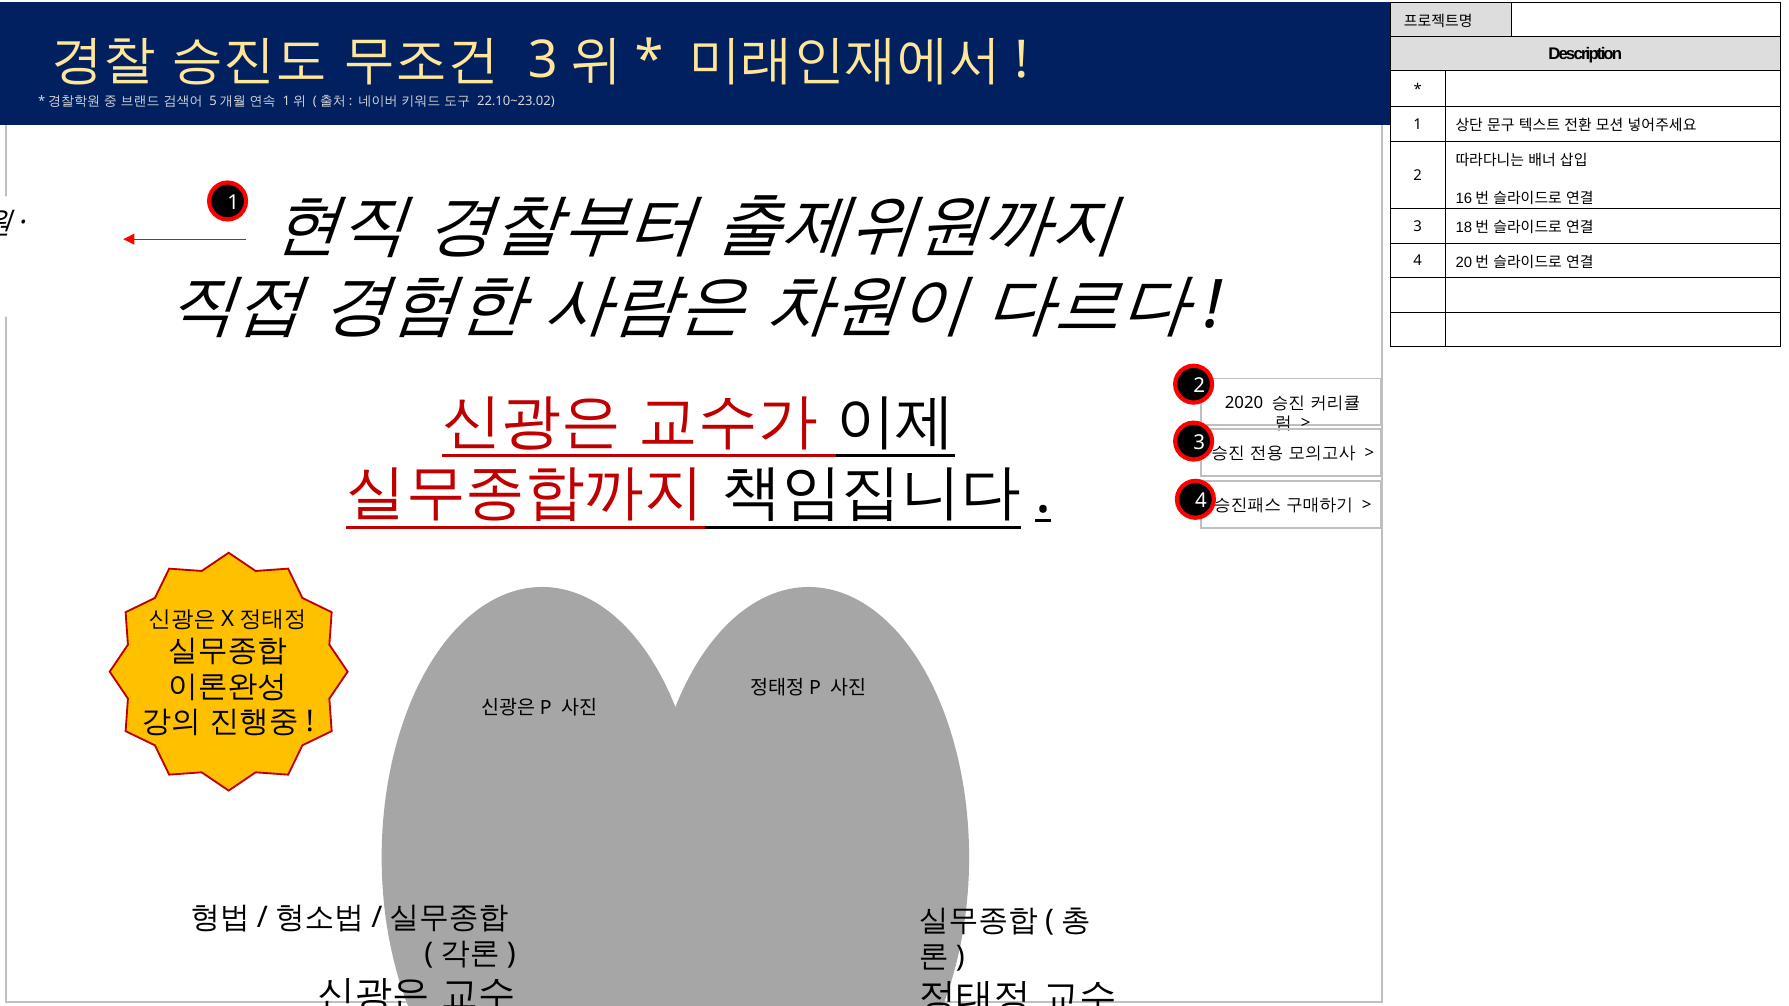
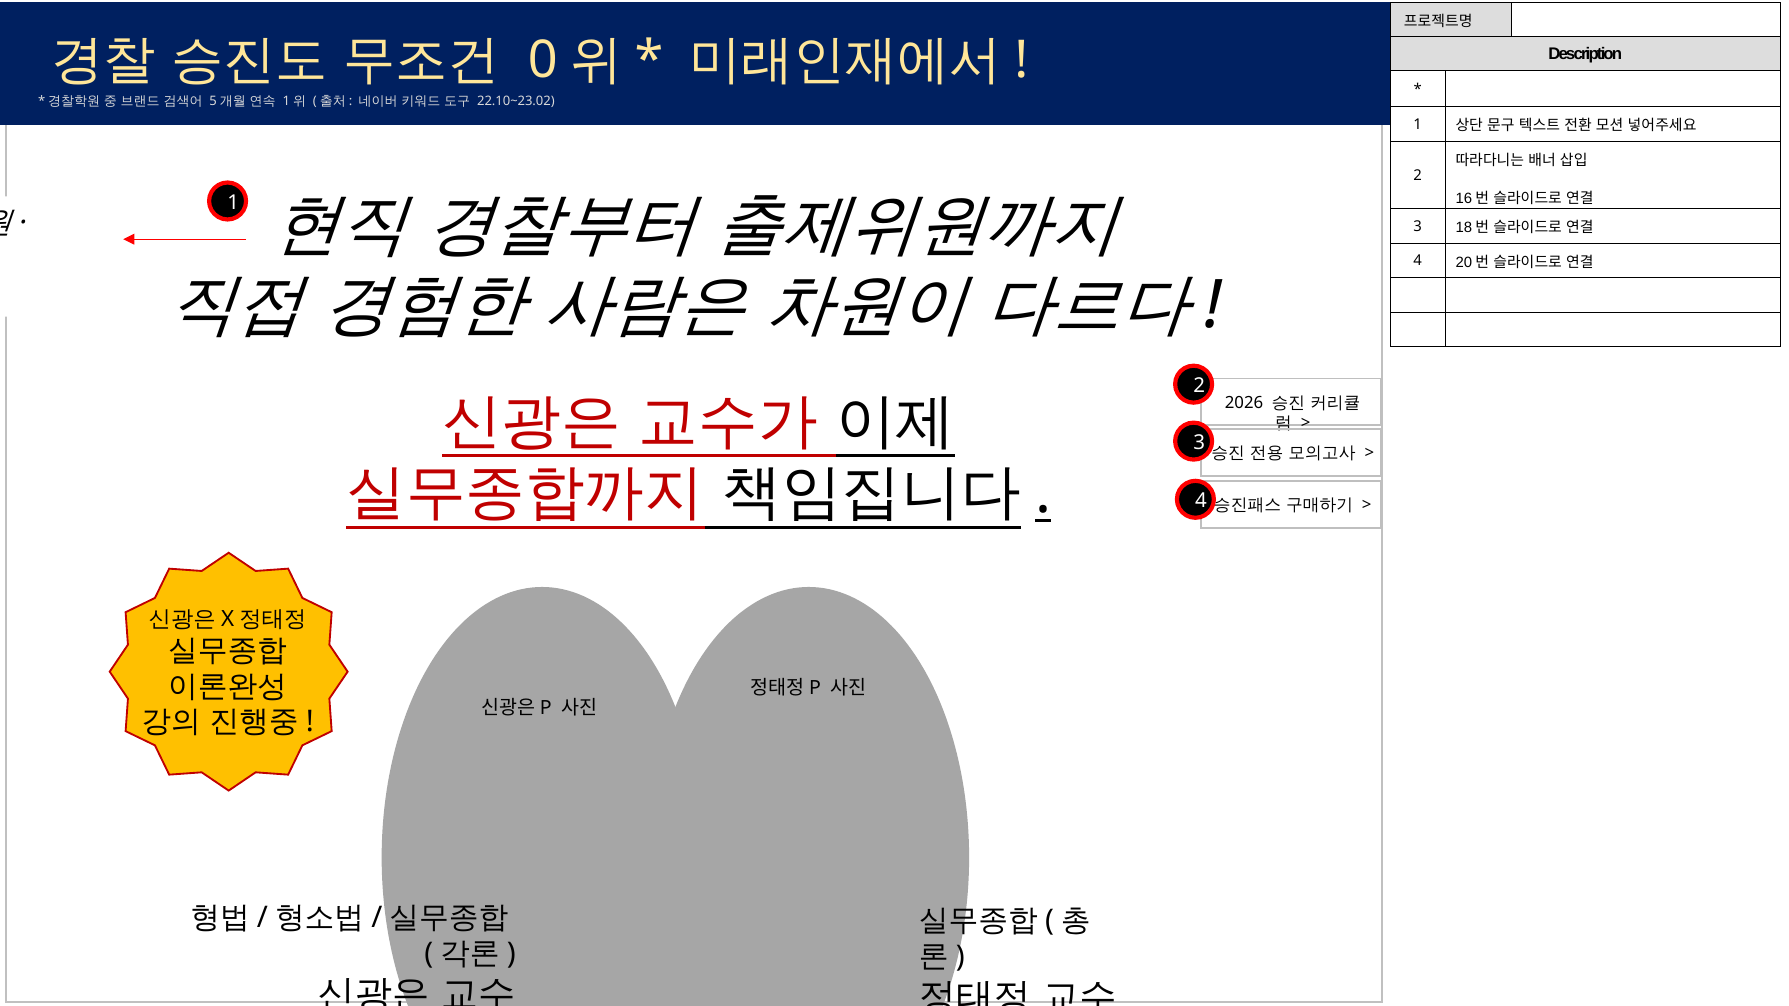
3 at (543, 61): 3 -> 0
2020: 2020 -> 2026
